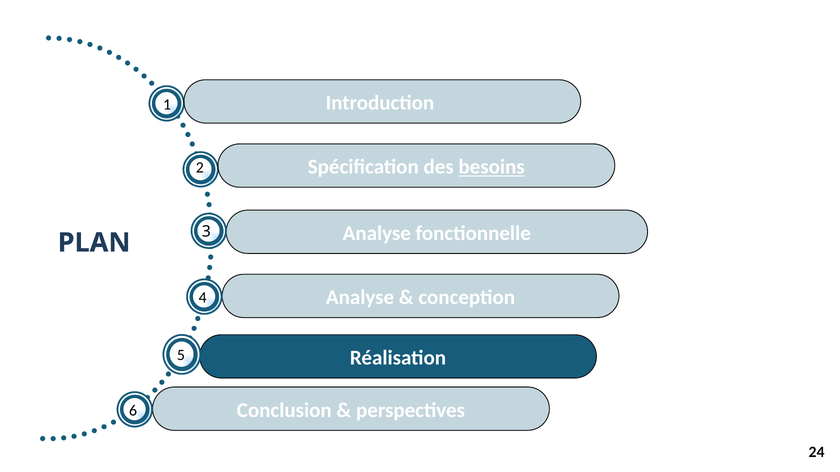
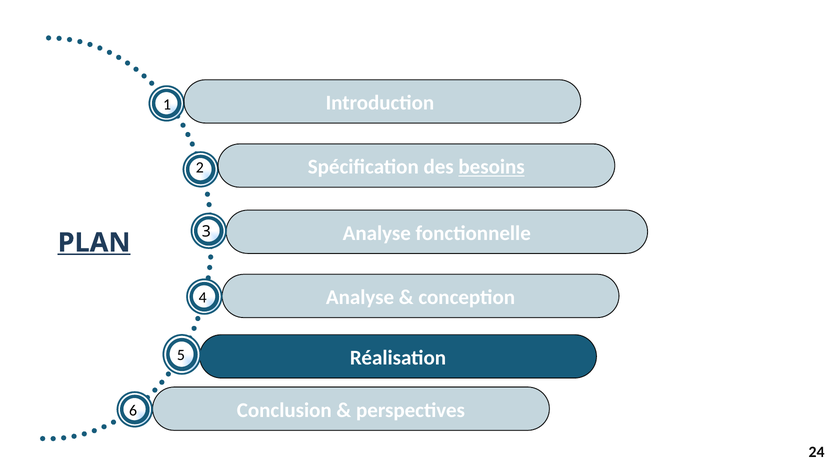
PLAN underline: none -> present
